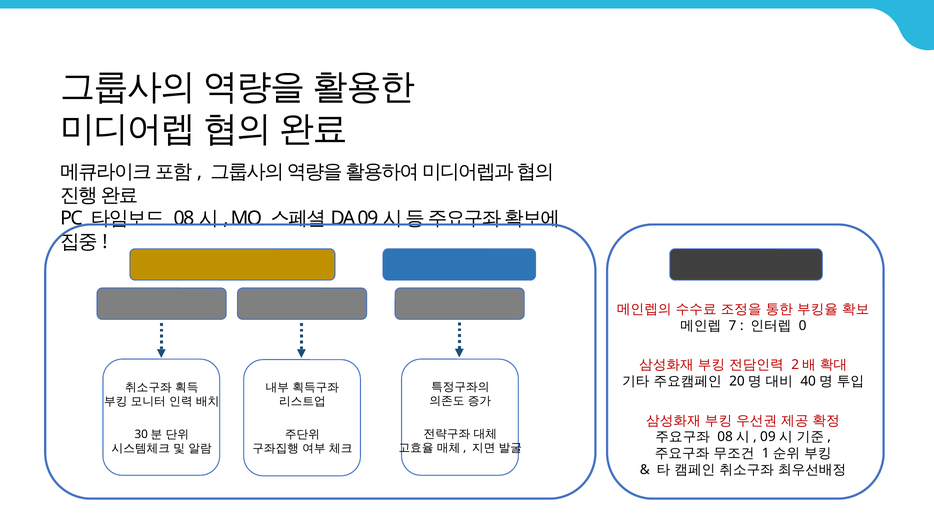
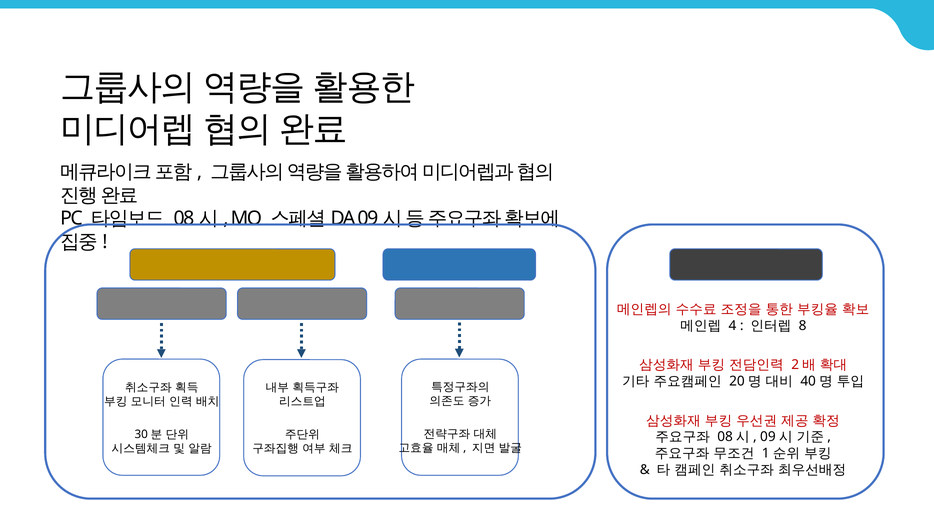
7: 7 -> 4
0: 0 -> 8
